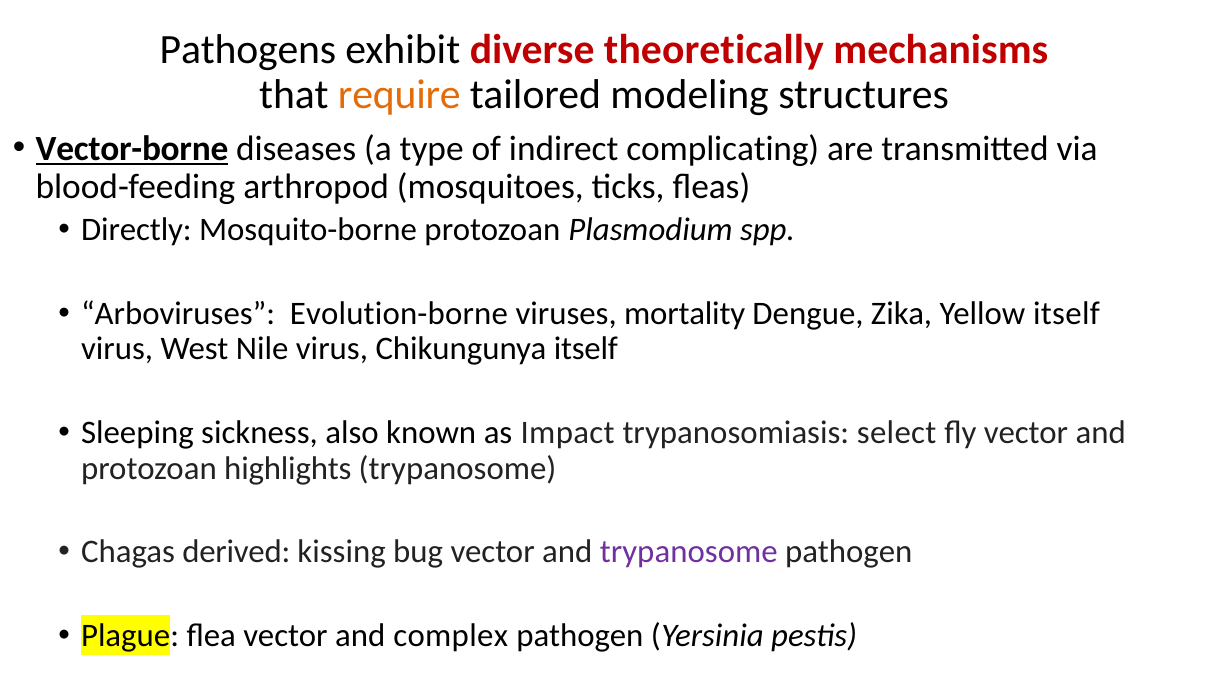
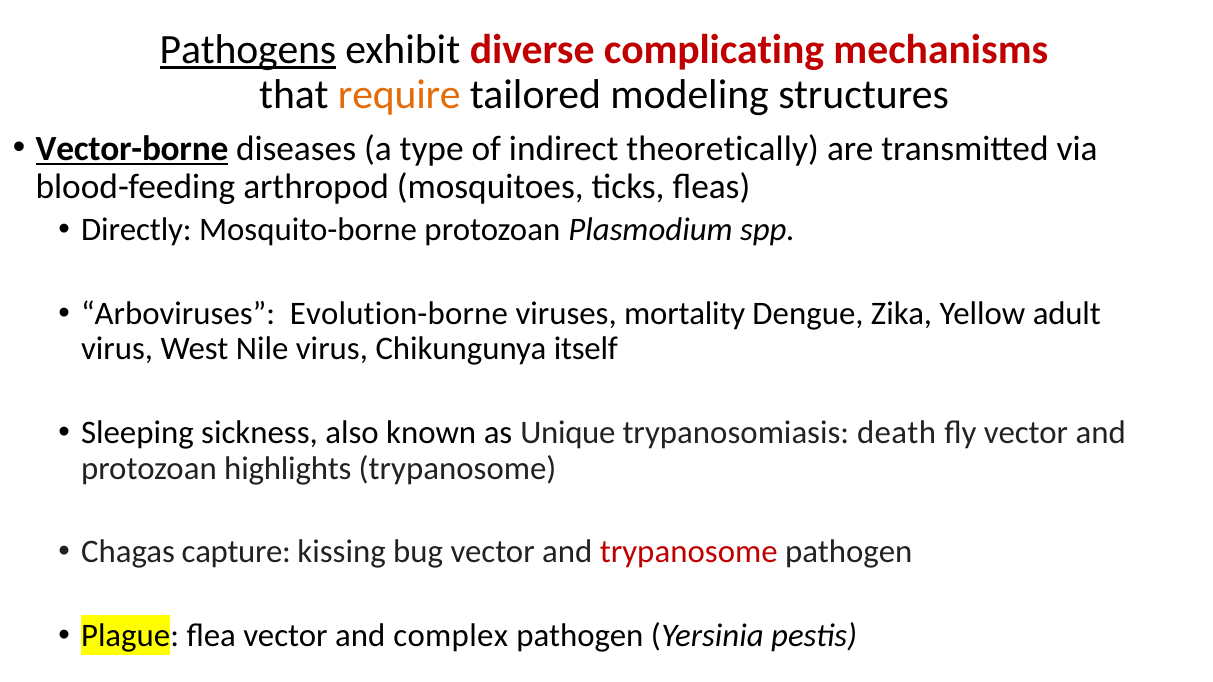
Pathogens underline: none -> present
theoretically: theoretically -> complicating
complicating: complicating -> theoretically
Yellow itself: itself -> adult
Impact: Impact -> Unique
select: select -> death
derived: derived -> capture
trypanosome at (689, 552) colour: purple -> red
